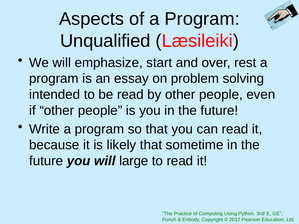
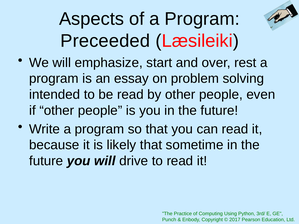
Unqualified: Unqualified -> Preceeded
large: large -> drive
